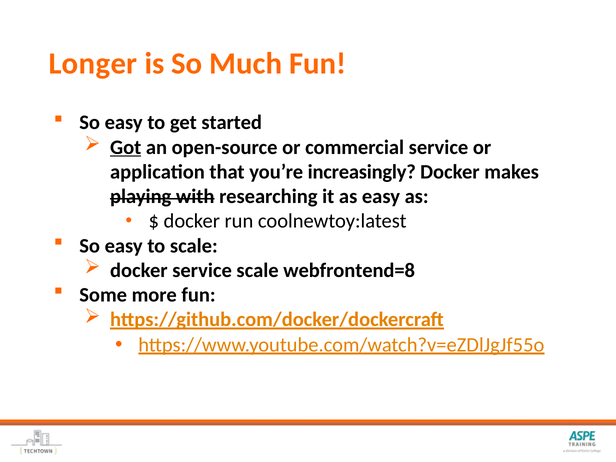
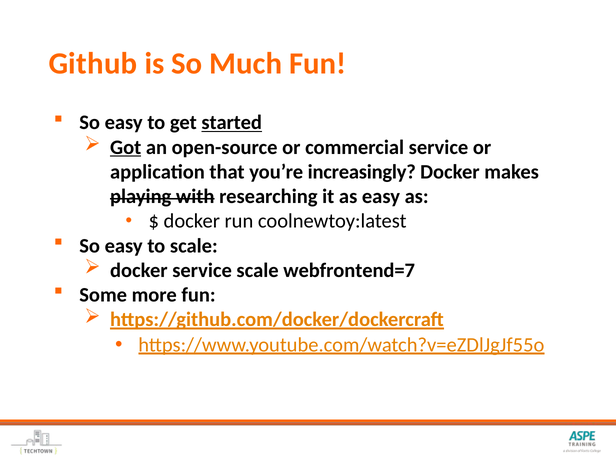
Longer: Longer -> Github
started underline: none -> present
webfrontend=8: webfrontend=8 -> webfrontend=7
